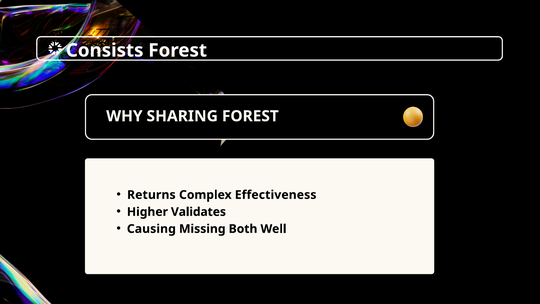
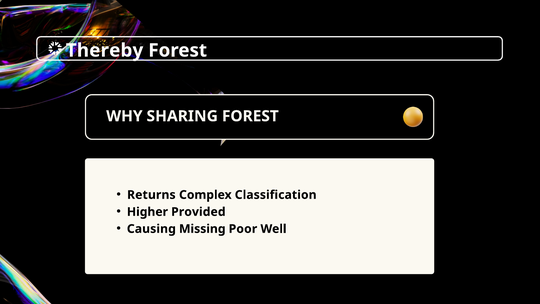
Consists: Consists -> Thereby
Effectiveness: Effectiveness -> Classification
Validates: Validates -> Provided
Both: Both -> Poor
